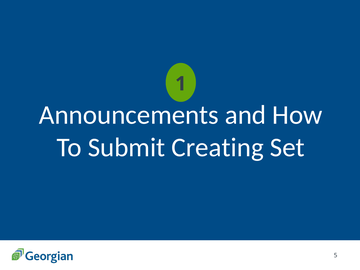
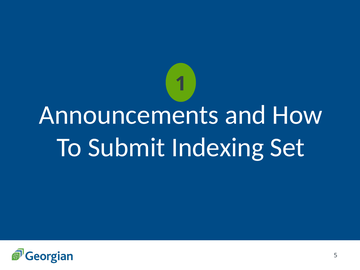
Creating: Creating -> Indexing
